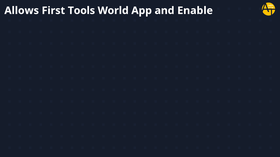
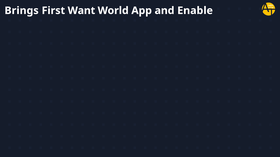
Allows: Allows -> Brings
Tools: Tools -> Want
